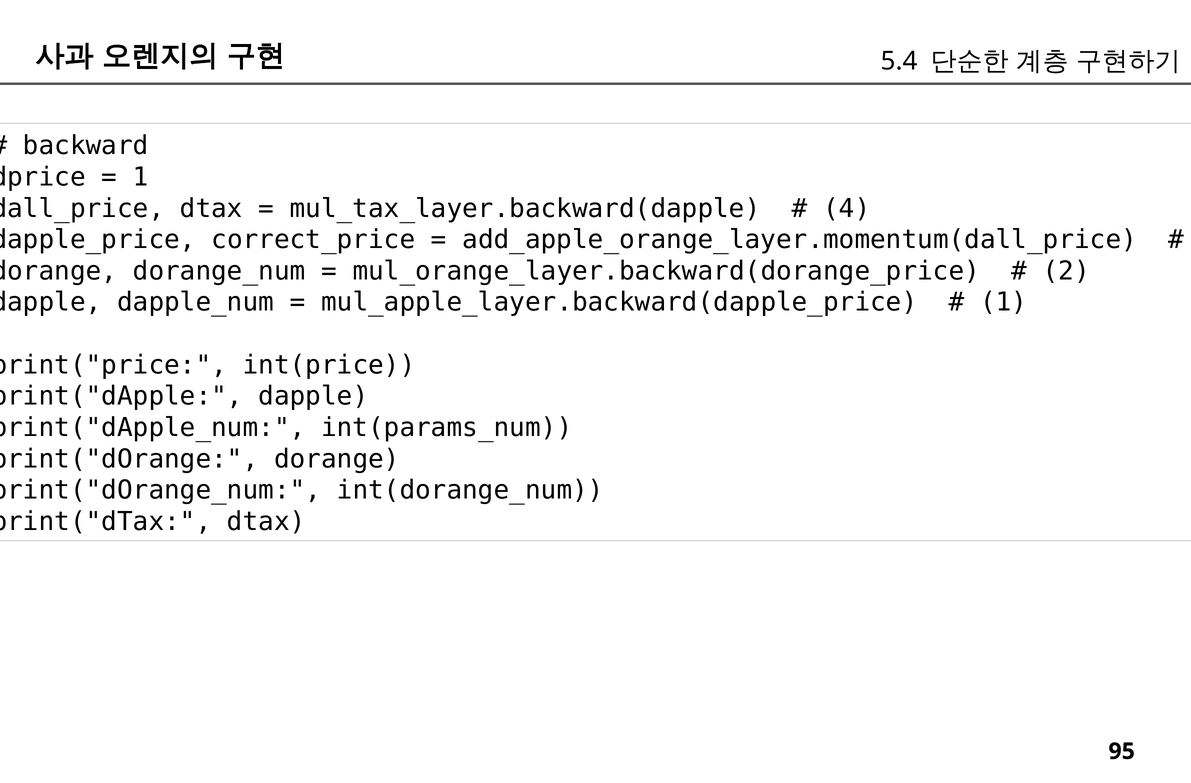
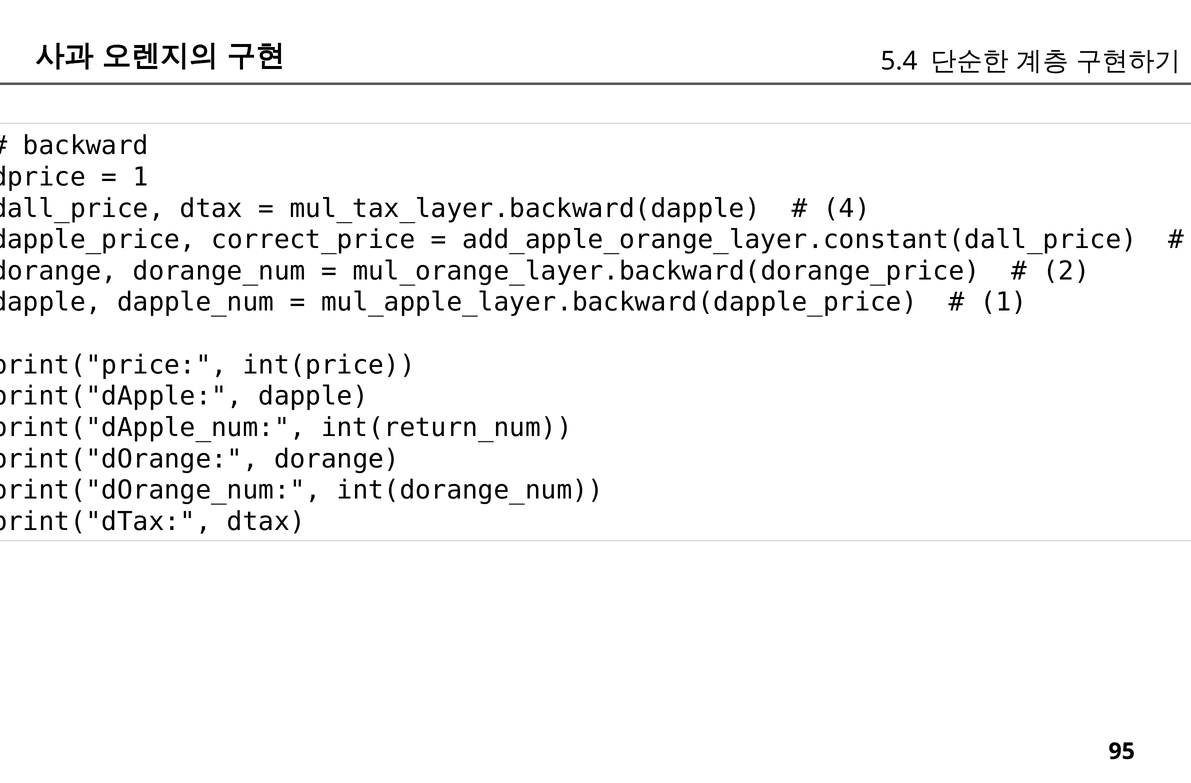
add_apple_orange_layer.momentum(dall_price: add_apple_orange_layer.momentum(dall_price -> add_apple_orange_layer.constant(dall_price
int(params_num: int(params_num -> int(return_num
